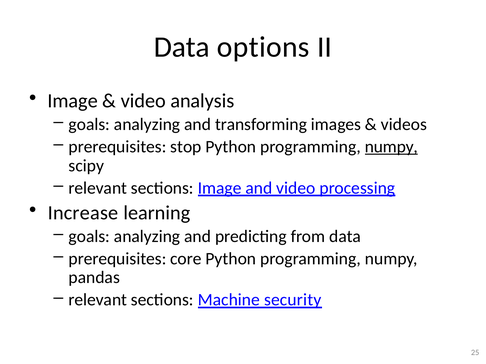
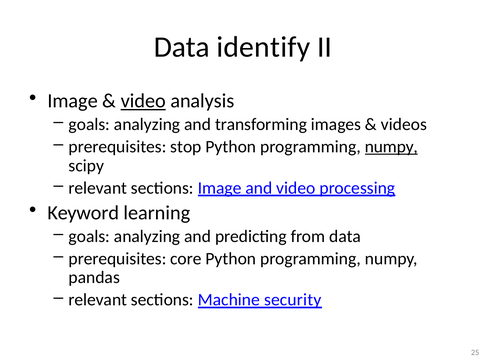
options: options -> identify
video at (143, 101) underline: none -> present
Increase: Increase -> Keyword
